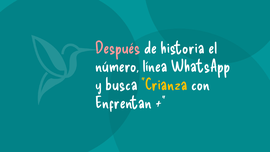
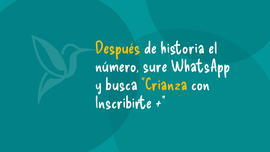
Después colour: pink -> yellow
línea: línea -> sure
Enfrentan: Enfrentan -> Inscribirte
